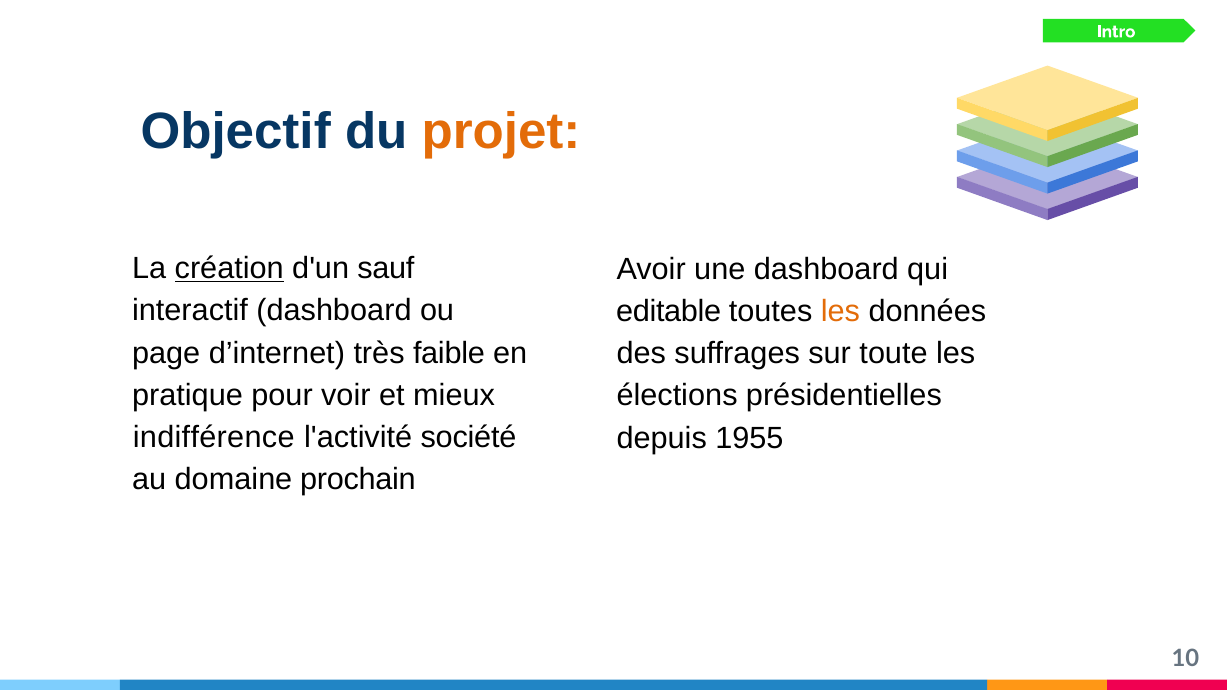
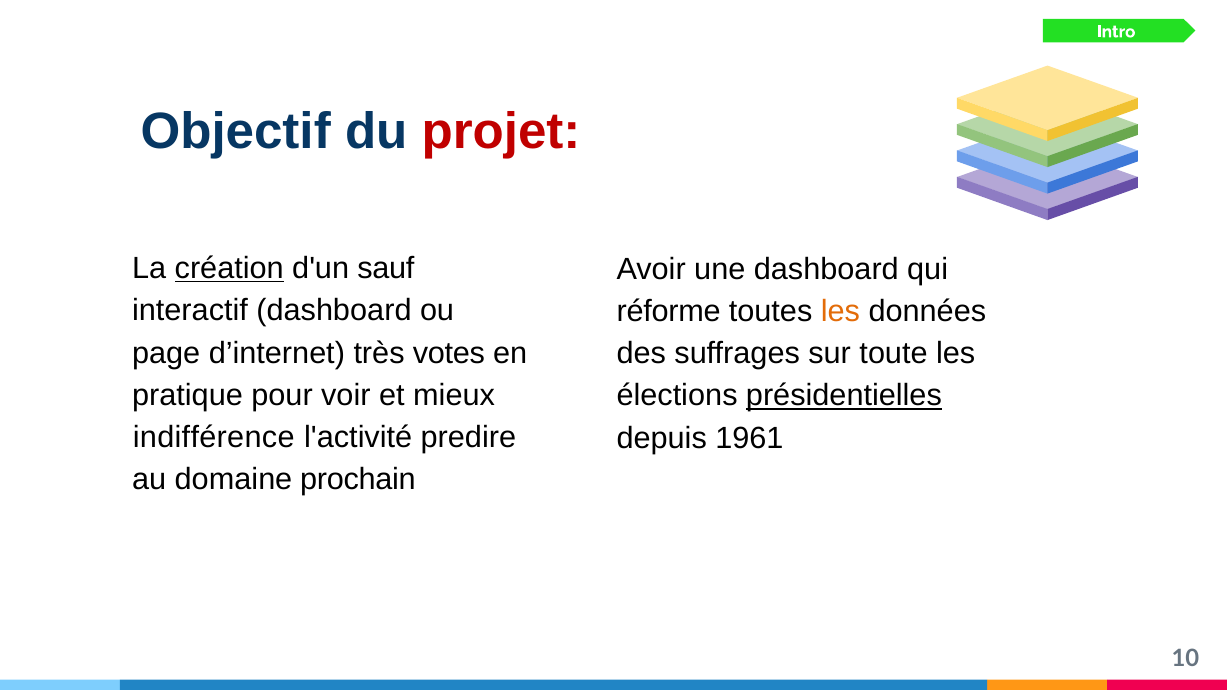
projet colour: orange -> red
editable: editable -> réforme
faible: faible -> votes
présidentielles underline: none -> present
société: société -> predire
1955: 1955 -> 1961
